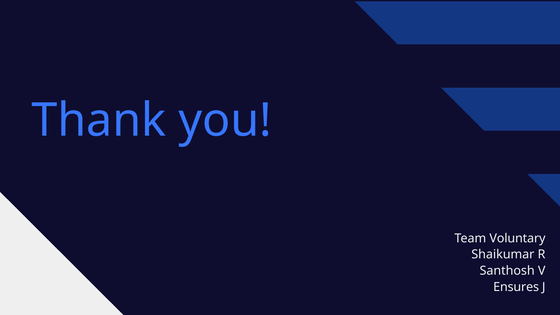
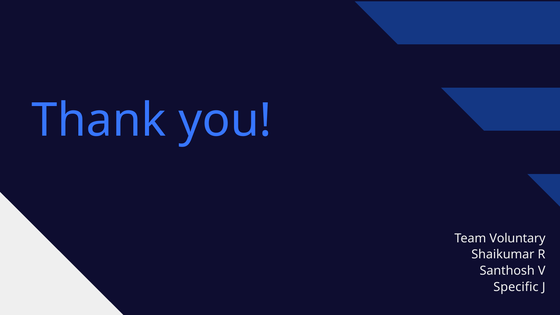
Ensures: Ensures -> Specific
